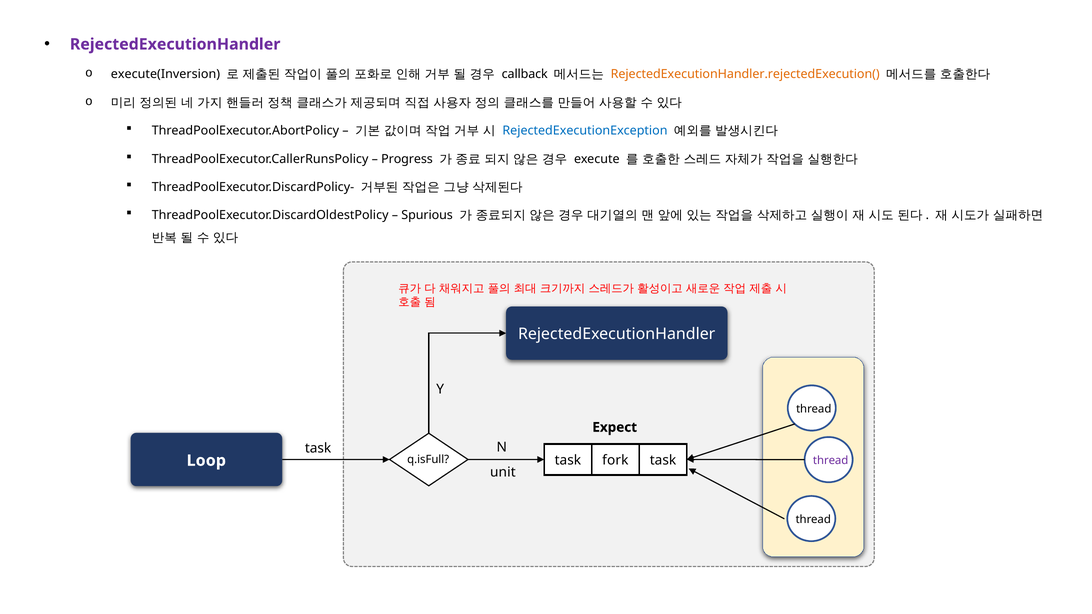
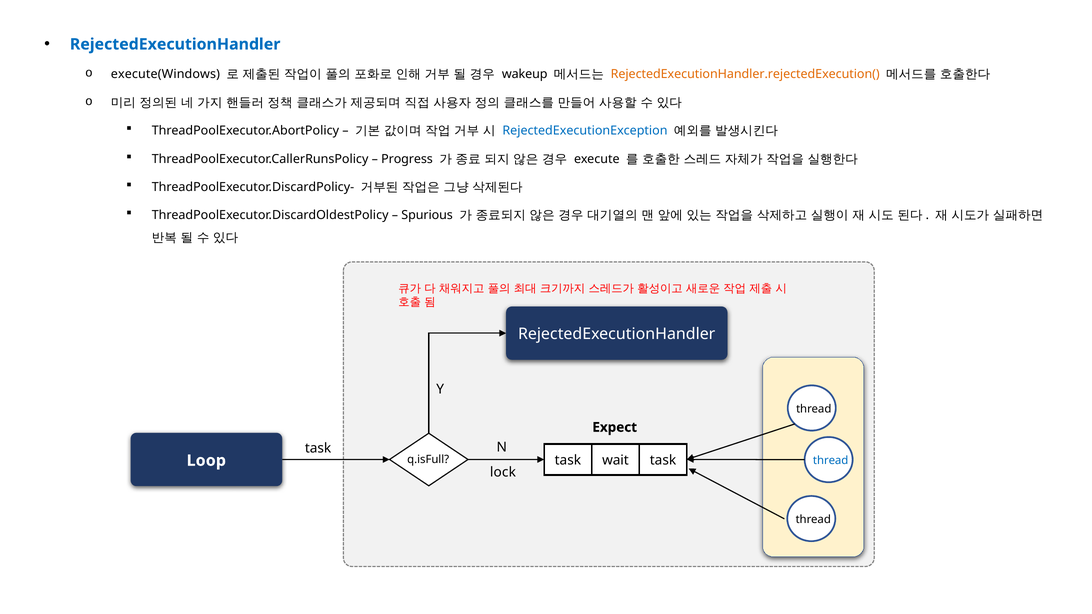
RejectedExecutionHandler at (175, 44) colour: purple -> blue
execute(Inversion: execute(Inversion -> execute(Windows
callback: callback -> wakeup
thread at (831, 461) colour: purple -> blue
fork: fork -> wait
unit: unit -> lock
